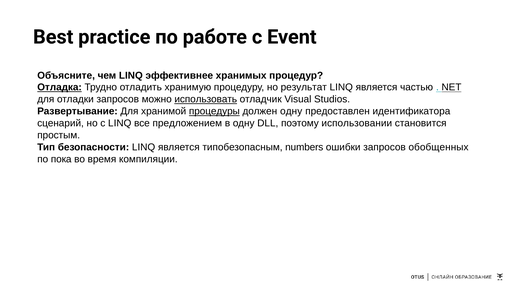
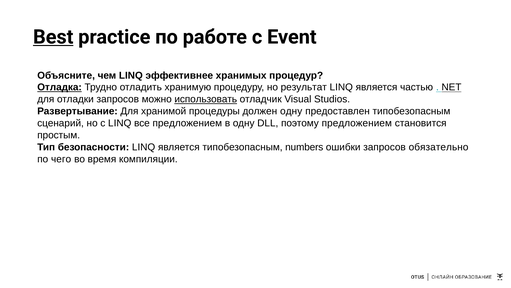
Best underline: none -> present
процедуры underline: present -> none
предоставлен идентификатора: идентификатора -> типобезопасным
поэтому использовании: использовании -> предложением
обобщенных: обобщенных -> обязательно
пока: пока -> чего
